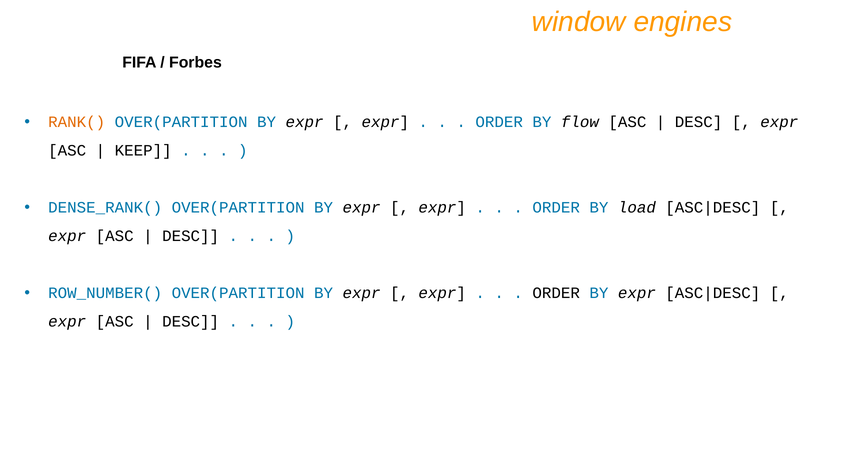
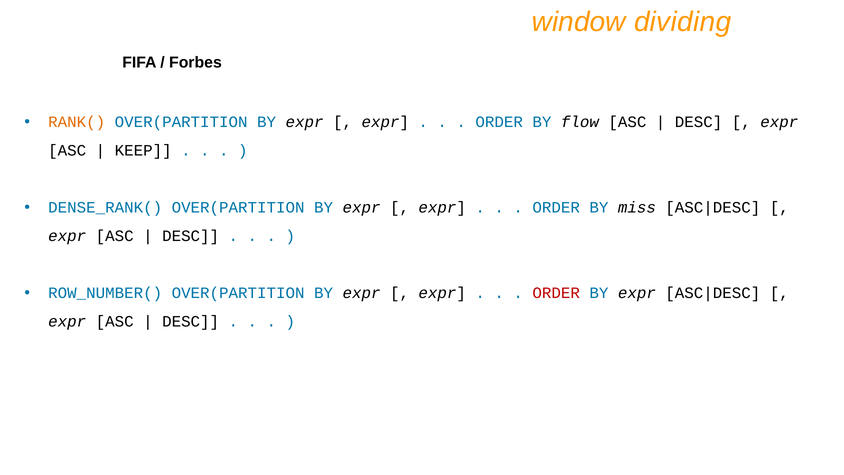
engines: engines -> dividing
load: load -> miss
ORDER at (556, 293) colour: black -> red
